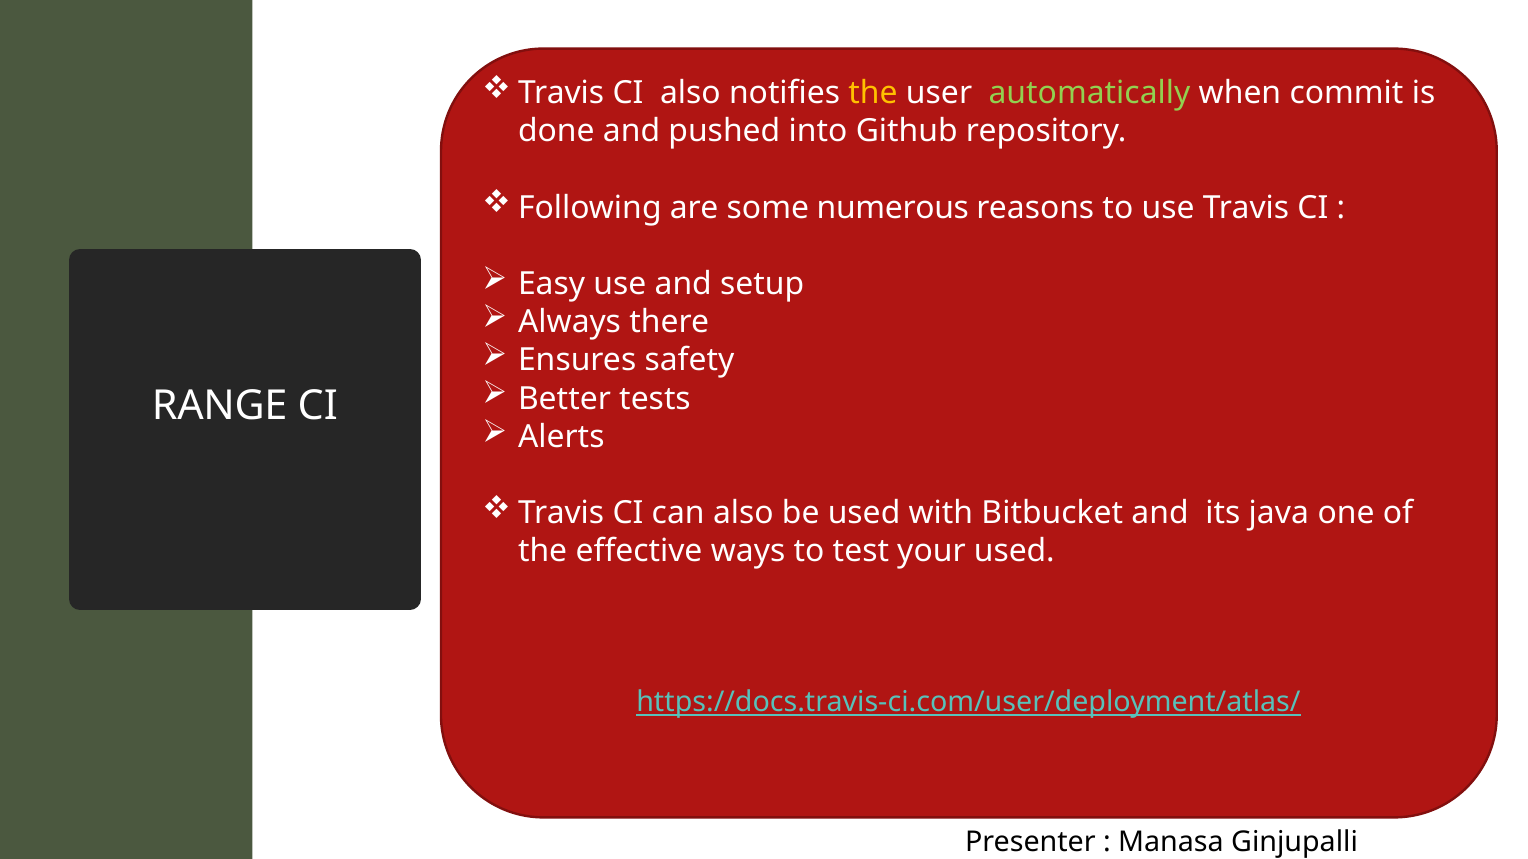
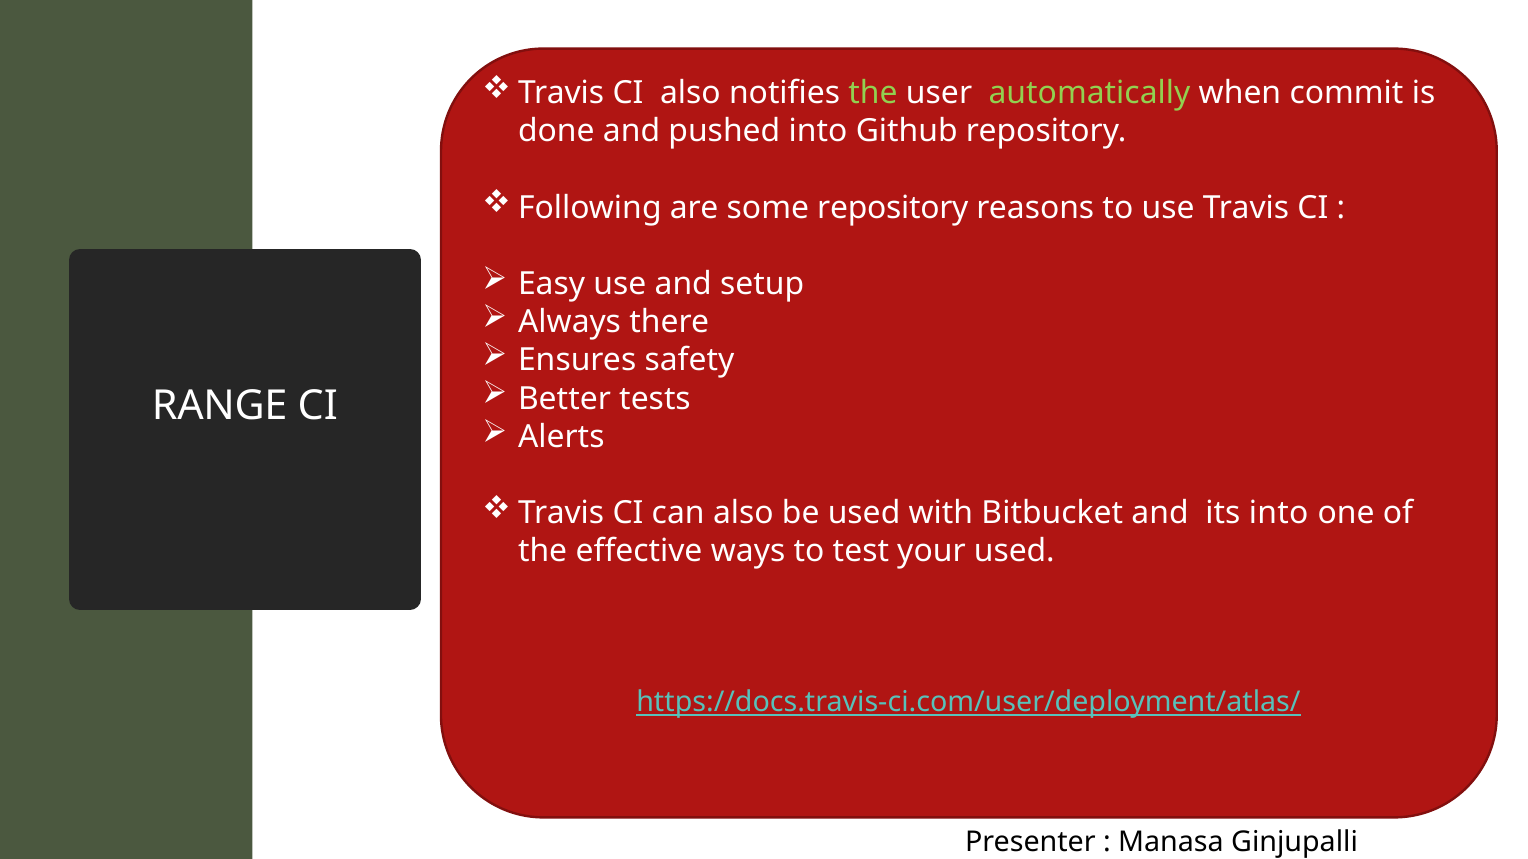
the at (873, 93) colour: yellow -> light green
some numerous: numerous -> repository
its java: java -> into
